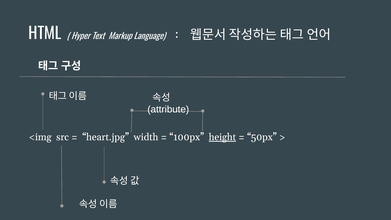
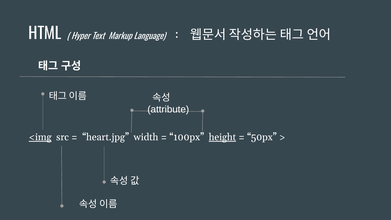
<img underline: none -> present
